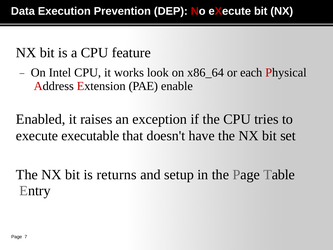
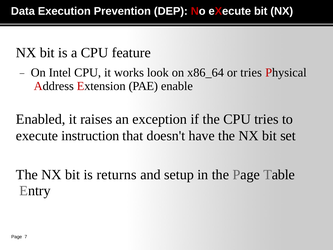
or each: each -> tries
executable: executable -> instruction
